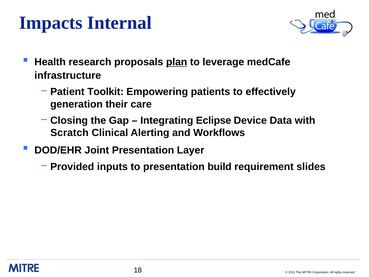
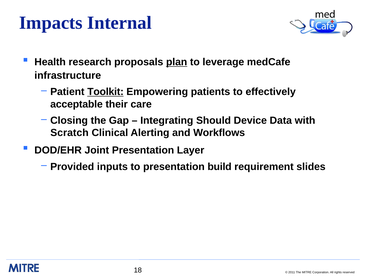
Toolkit underline: none -> present
generation: generation -> acceptable
Eclipse: Eclipse -> Should
